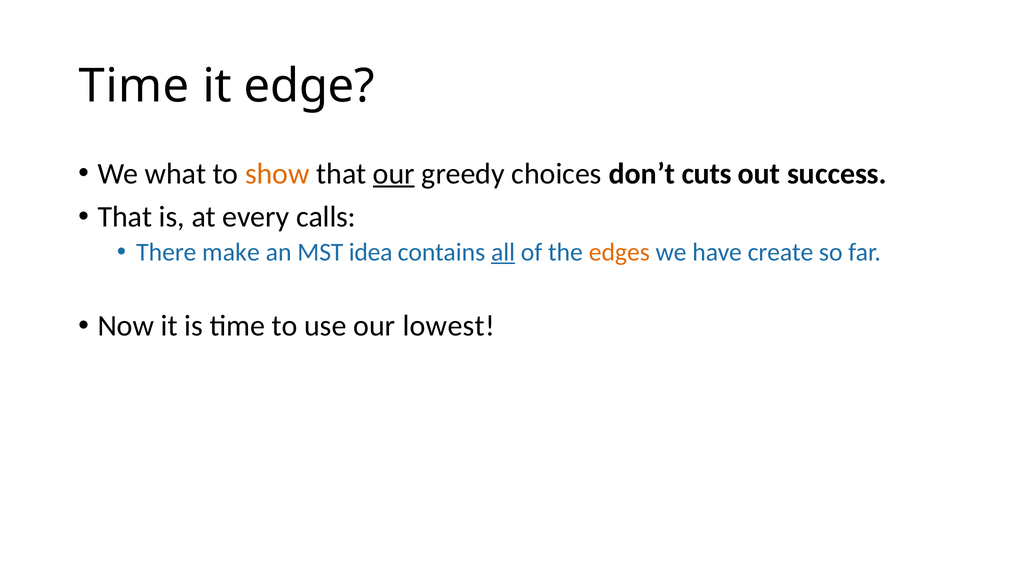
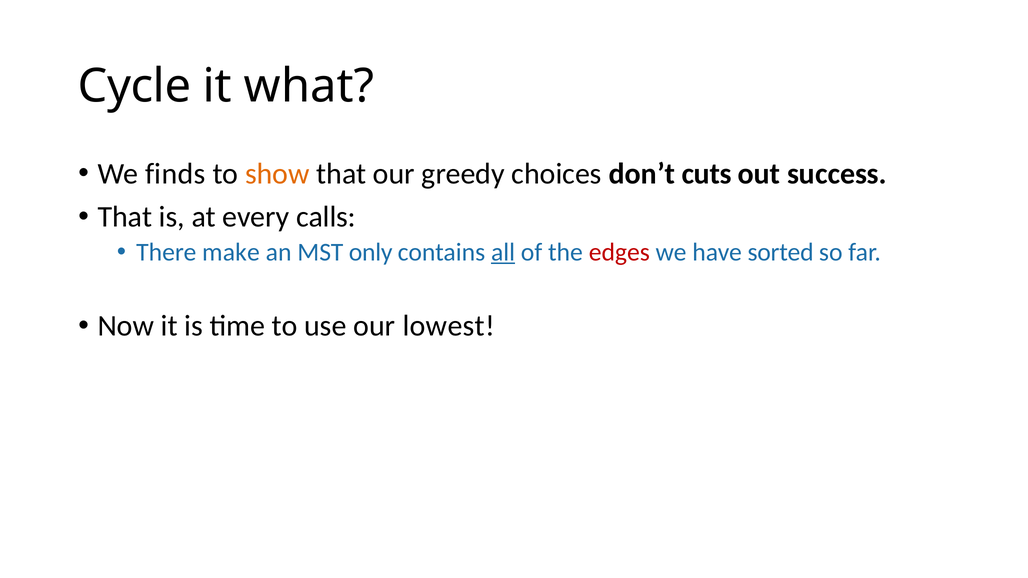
Time at (134, 86): Time -> Cycle
edge: edge -> what
what: what -> finds
our at (394, 174) underline: present -> none
idea: idea -> only
edges colour: orange -> red
create: create -> sorted
